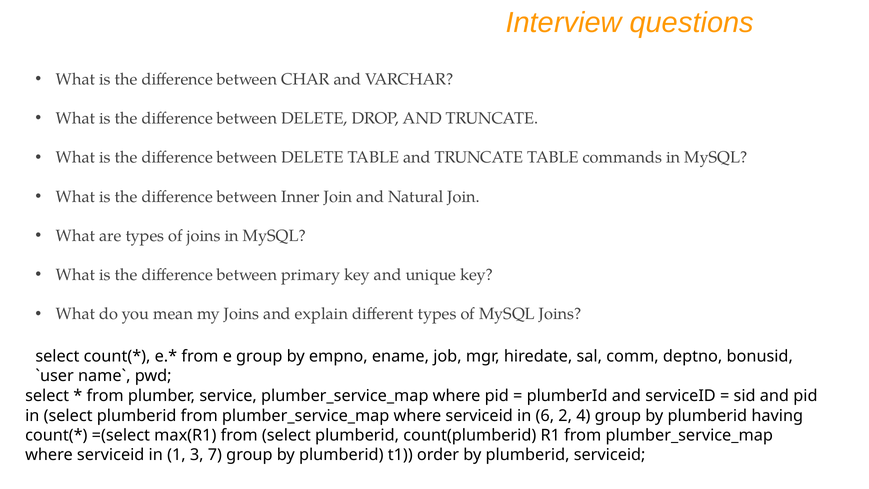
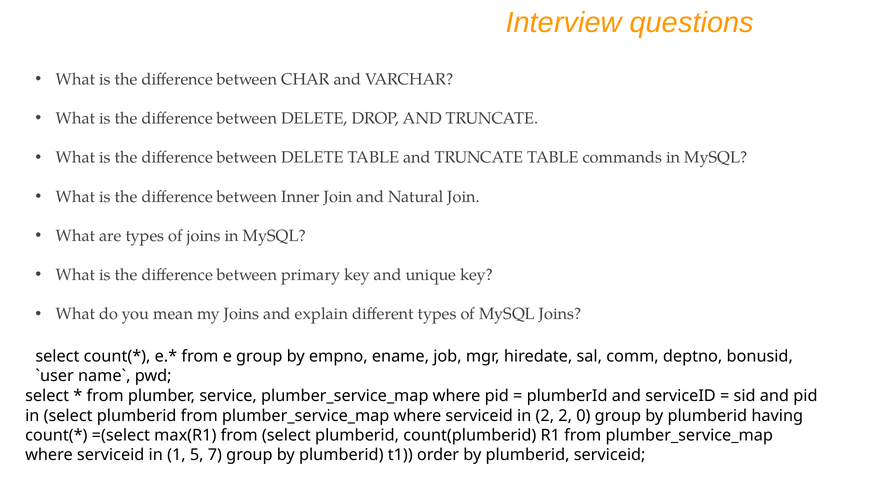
in 6: 6 -> 2
4: 4 -> 0
3: 3 -> 5
